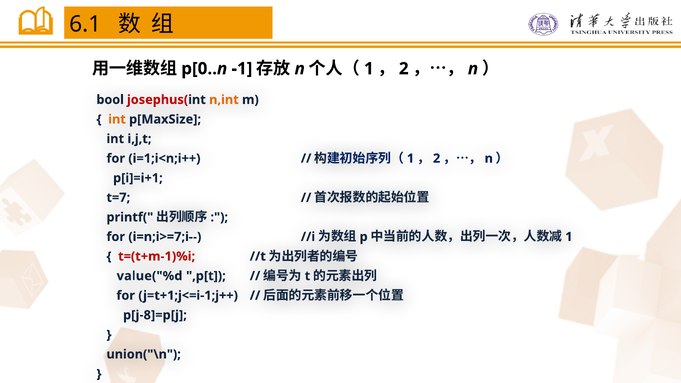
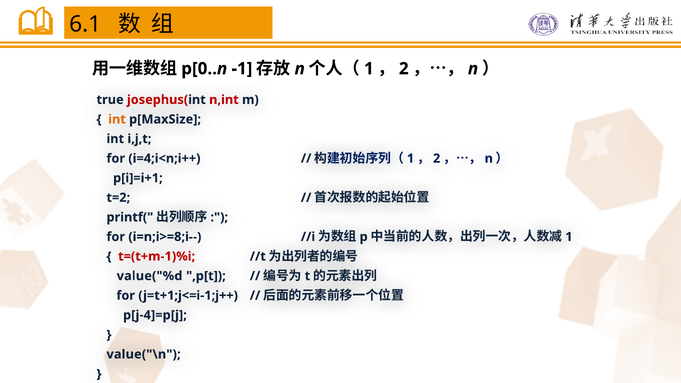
bool: bool -> true
n,int colour: orange -> red
i=1;i<n;i++: i=1;i<n;i++ -> i=4;i<n;i++
t=7: t=7 -> t=2
i=n;i>=7;i--: i=n;i>=7;i-- -> i=n;i>=8;i--
p[j-8]=p[j: p[j-8]=p[j -> p[j-4]=p[j
union("\n: union("\n -> value("\n
